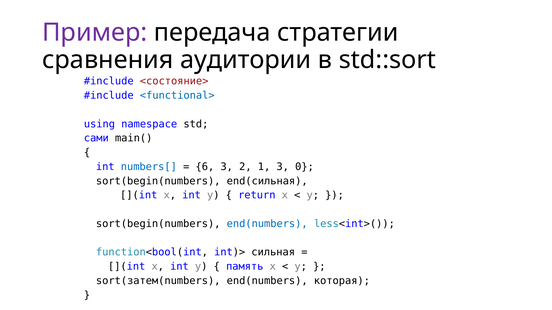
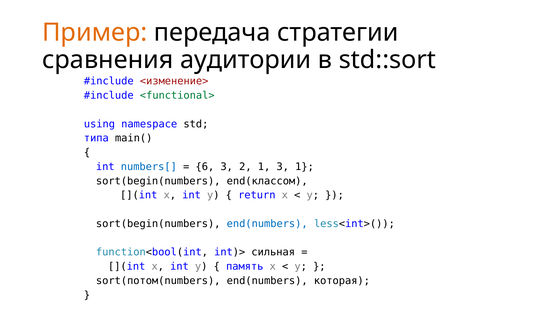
Пример colour: purple -> orange
<состояние>: <состояние> -> <изменение>
<functional> colour: blue -> green
сами: сами -> типа
3 0: 0 -> 1
end(сильная: end(сильная -> end(классом
sort(затем(numbers: sort(затем(numbers -> sort(потом(numbers
